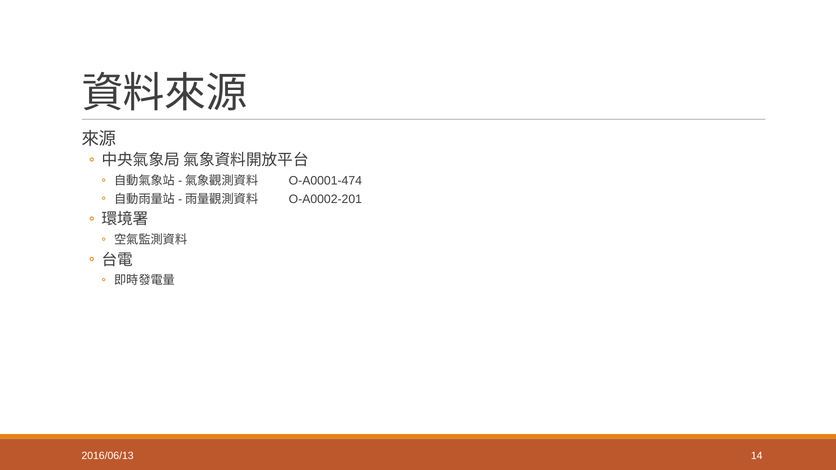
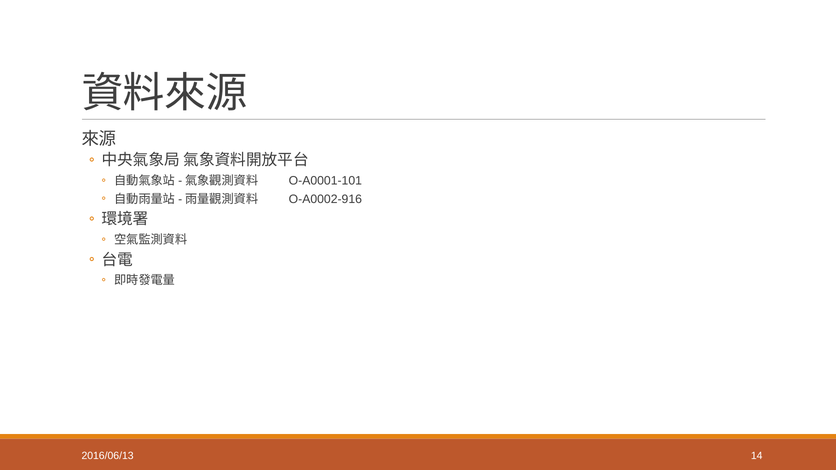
O-A0001-474: O-A0001-474 -> O-A0001-101
O-A0002-201: O-A0002-201 -> O-A0002-916
